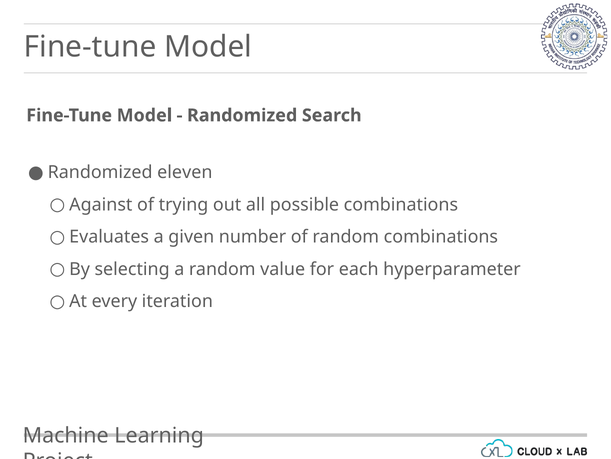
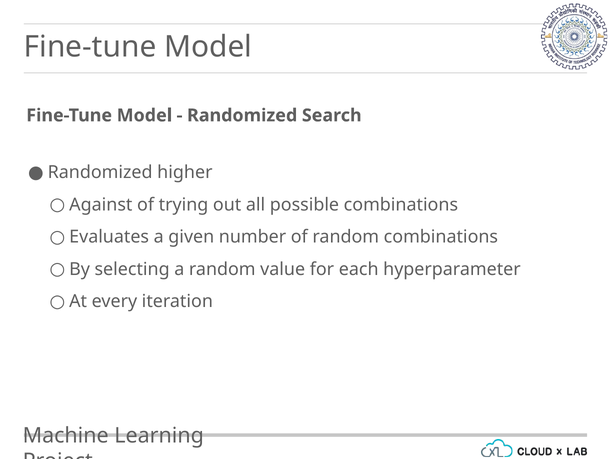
eleven: eleven -> higher
